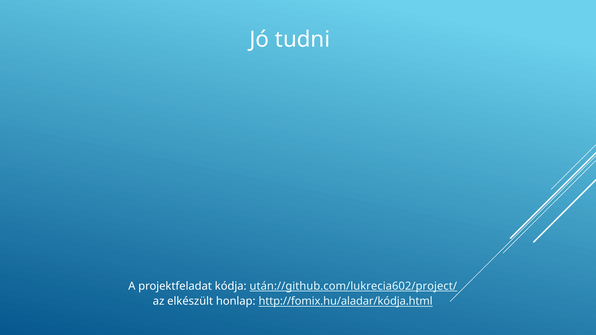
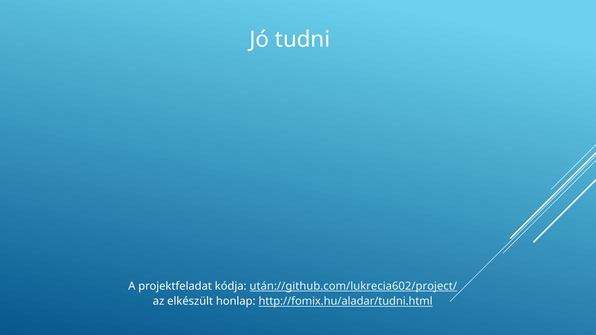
http://fomix.hu/aladar/kódja.html: http://fomix.hu/aladar/kódja.html -> http://fomix.hu/aladar/tudni.html
